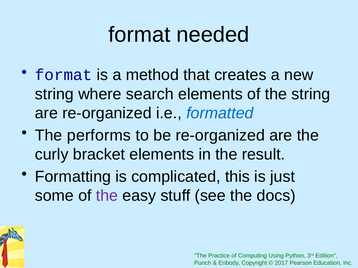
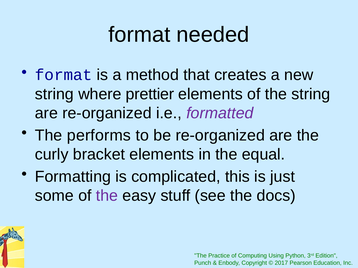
search: search -> prettier
formatted colour: blue -> purple
result: result -> equal
